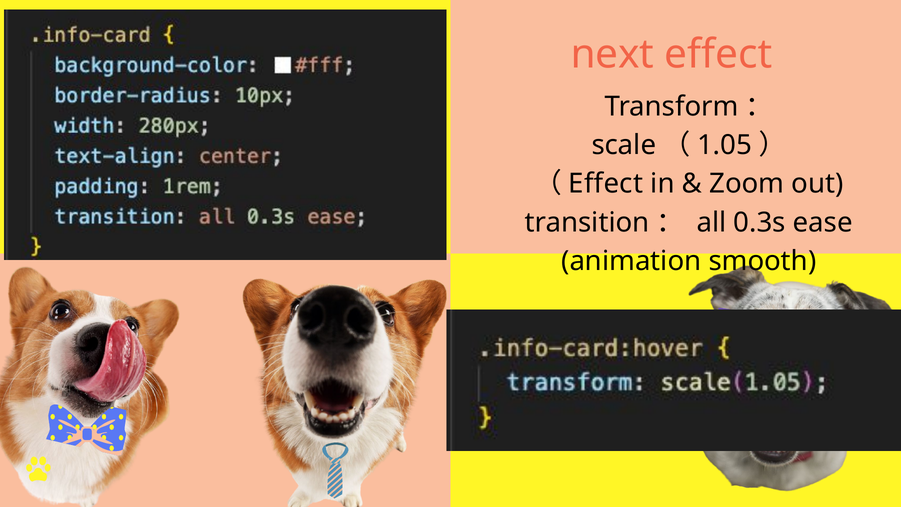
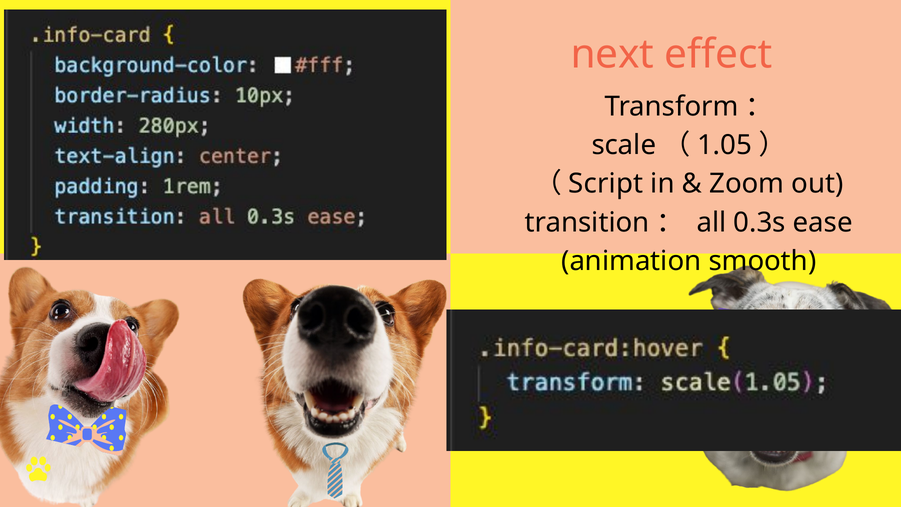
Effect at (606, 184): Effect -> Script
